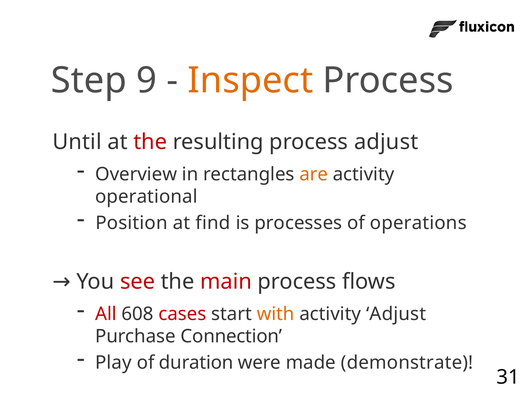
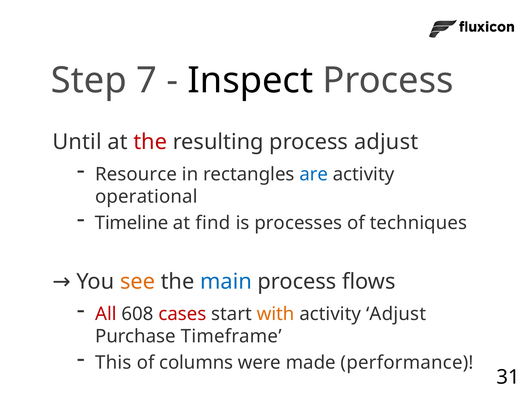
9: 9 -> 7
Inspect colour: orange -> black
Overview: Overview -> Resource
are colour: orange -> blue
Position: Position -> Timeline
operations: operations -> techniques
see colour: red -> orange
main colour: red -> blue
Connection: Connection -> Timeframe
Play: Play -> This
duration: duration -> columns
demonstrate: demonstrate -> performance
